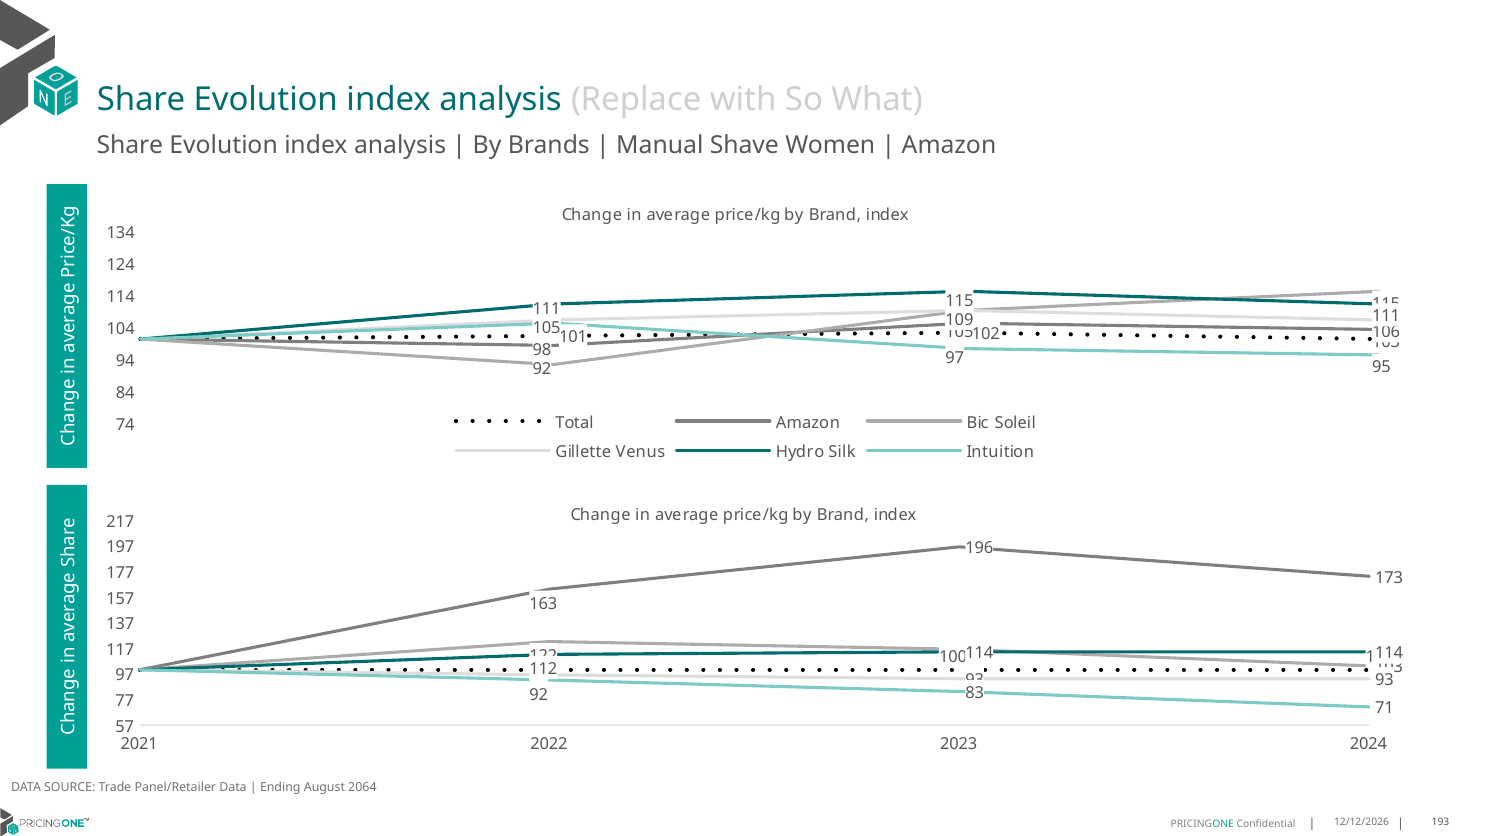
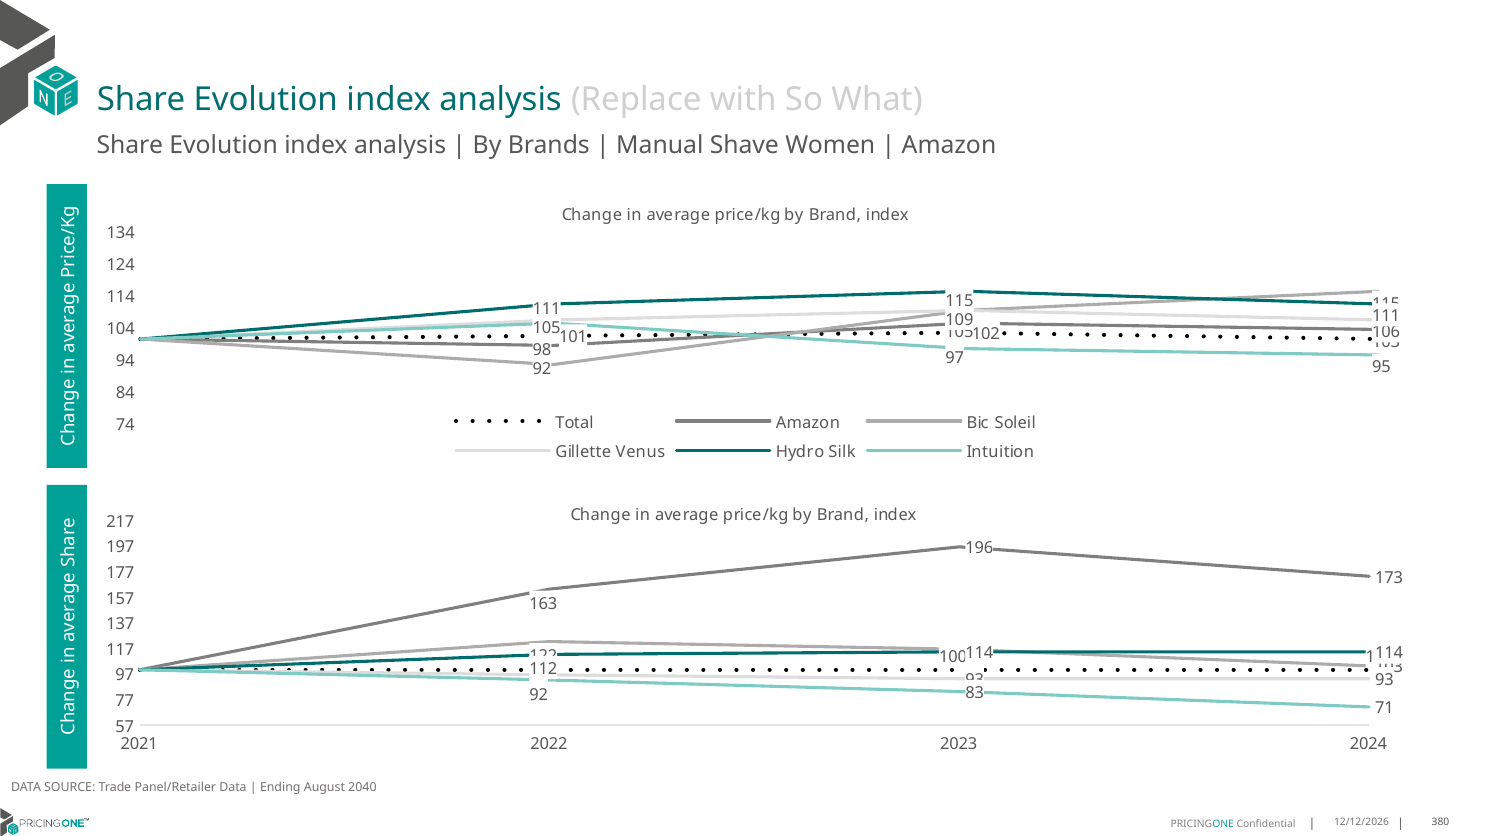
2064: 2064 -> 2040
193: 193 -> 380
